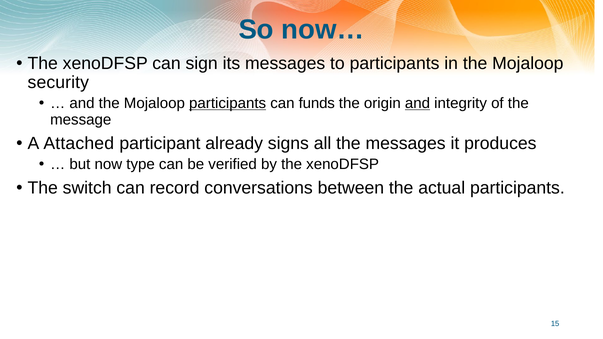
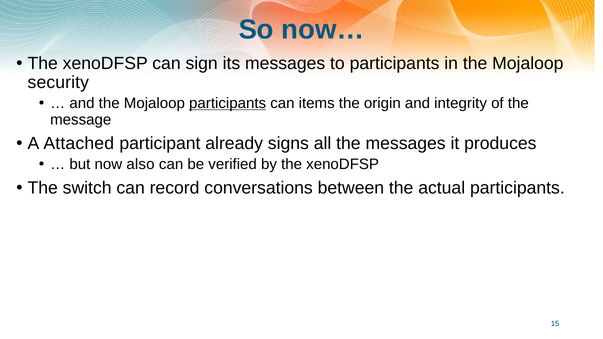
funds: funds -> items
and at (418, 103) underline: present -> none
type: type -> also
